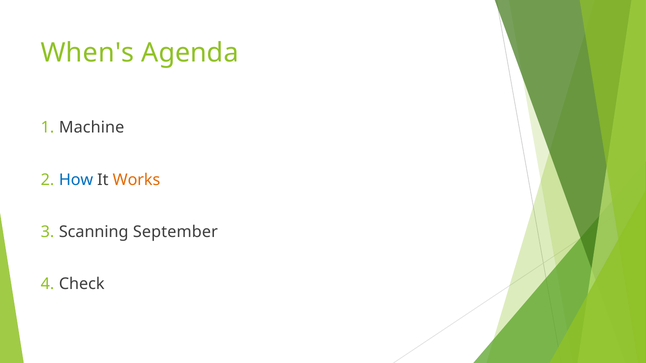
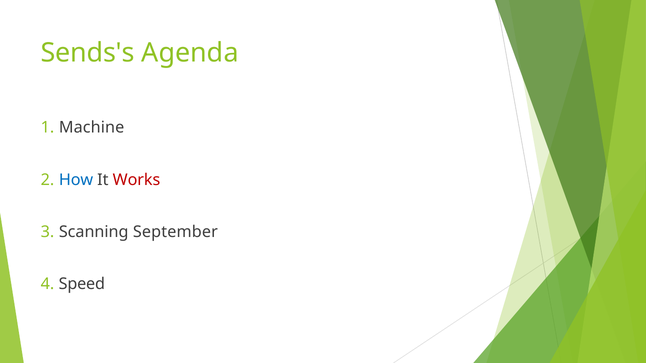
When's: When's -> Sends's
Works colour: orange -> red
Check: Check -> Speed
